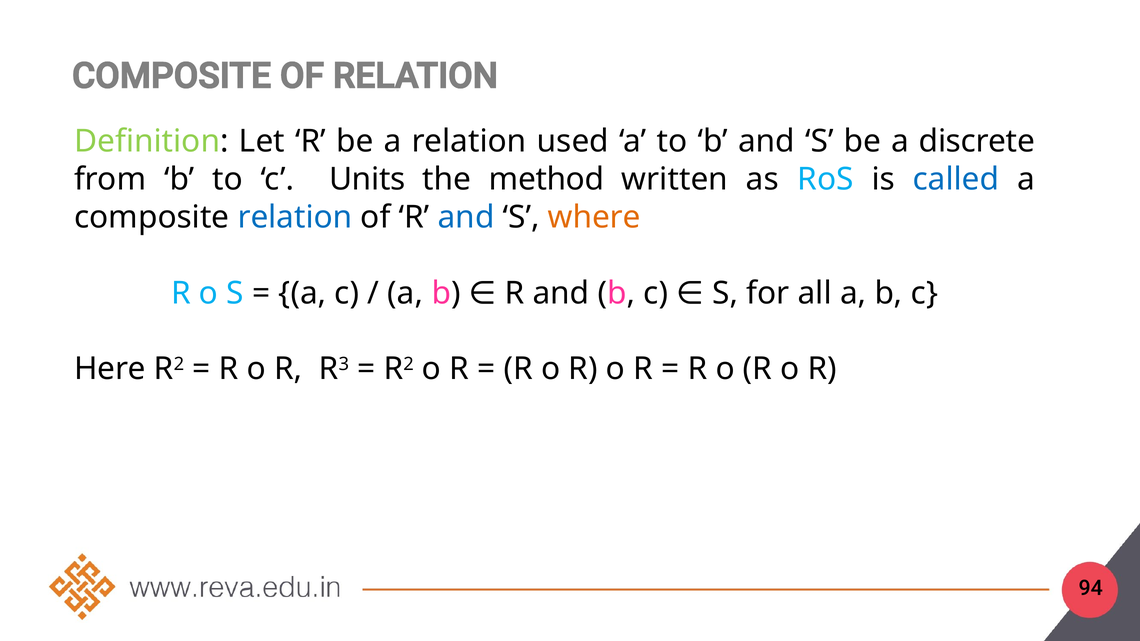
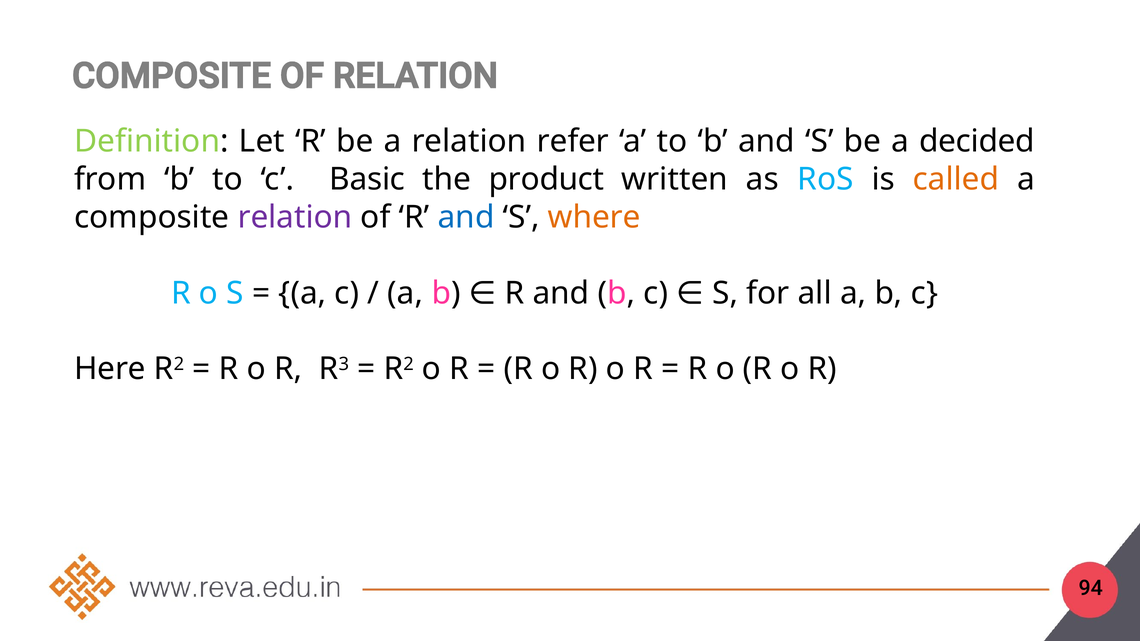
used: used -> refer
discrete: discrete -> decided
Units: Units -> Basic
method: method -> product
called colour: blue -> orange
relation at (295, 217) colour: blue -> purple
